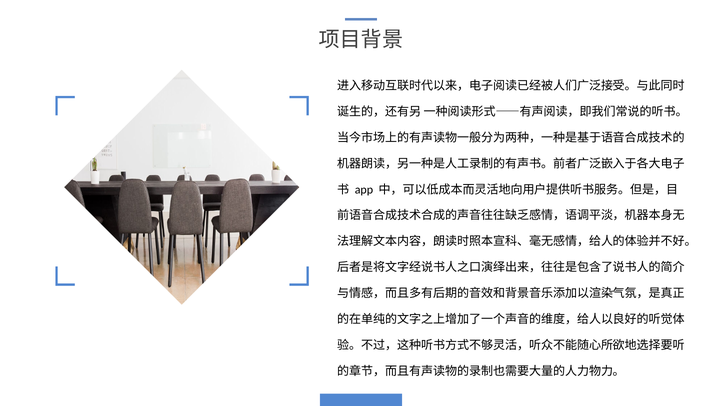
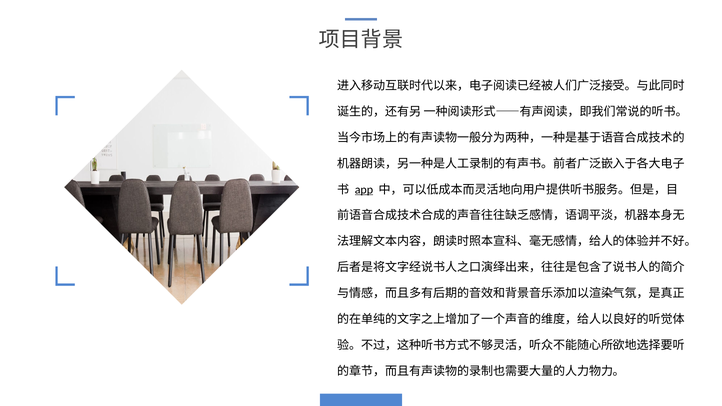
app underline: none -> present
